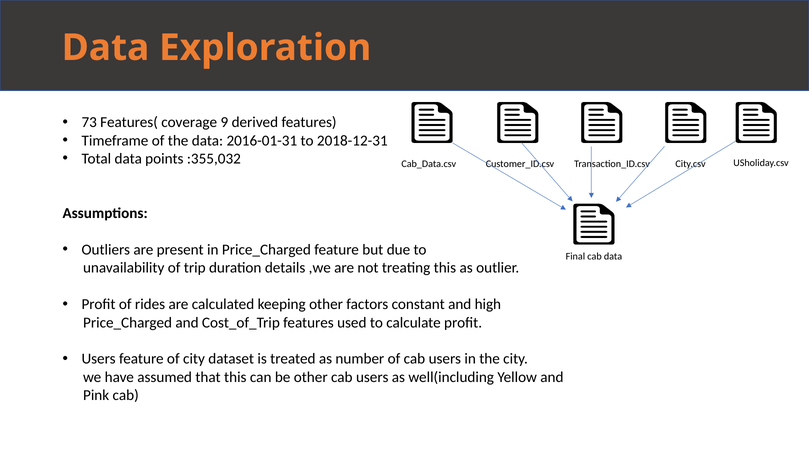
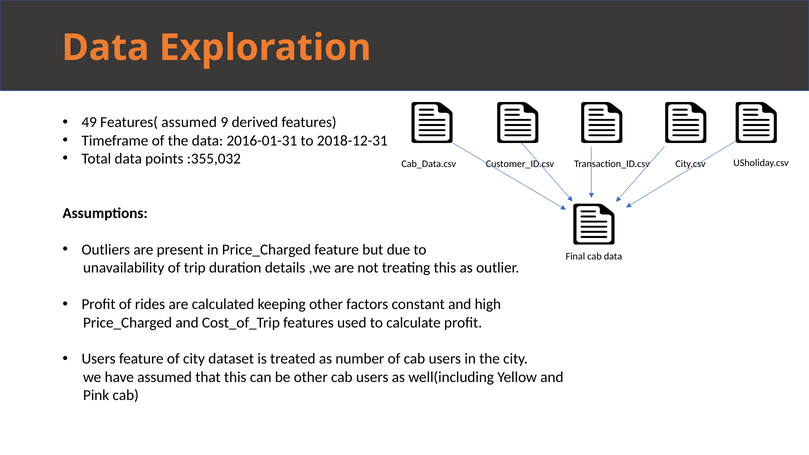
73: 73 -> 49
Features( coverage: coverage -> assumed
